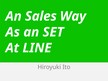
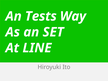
Sales: Sales -> Tests
